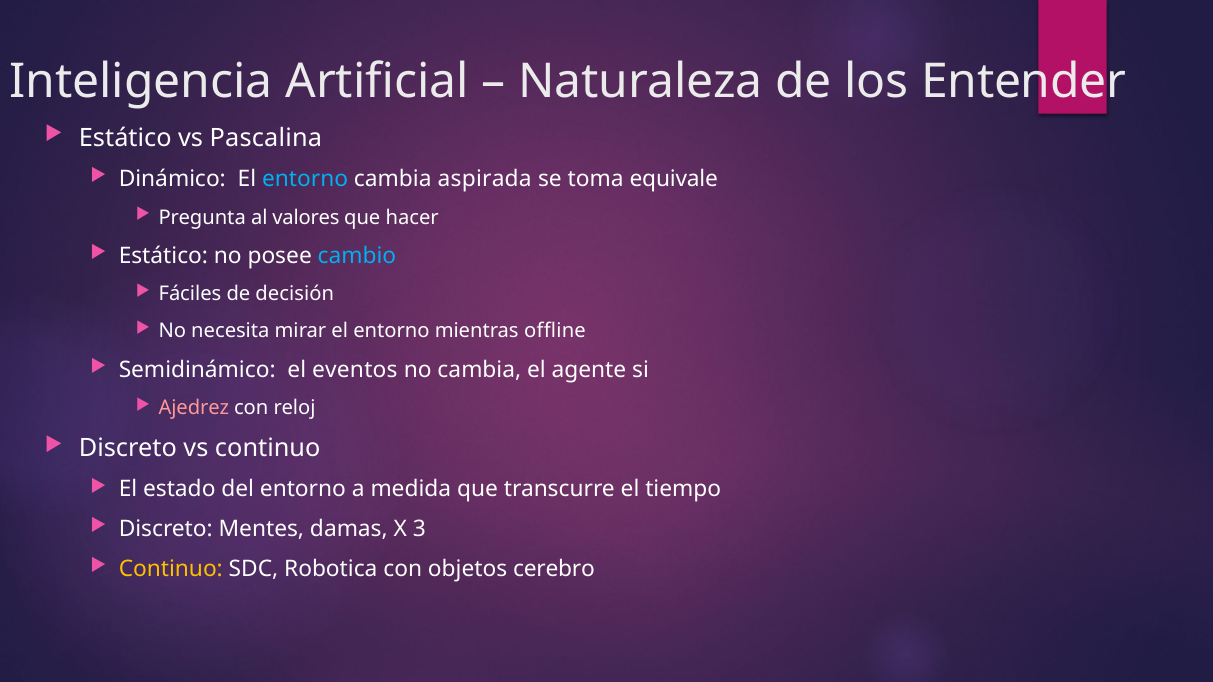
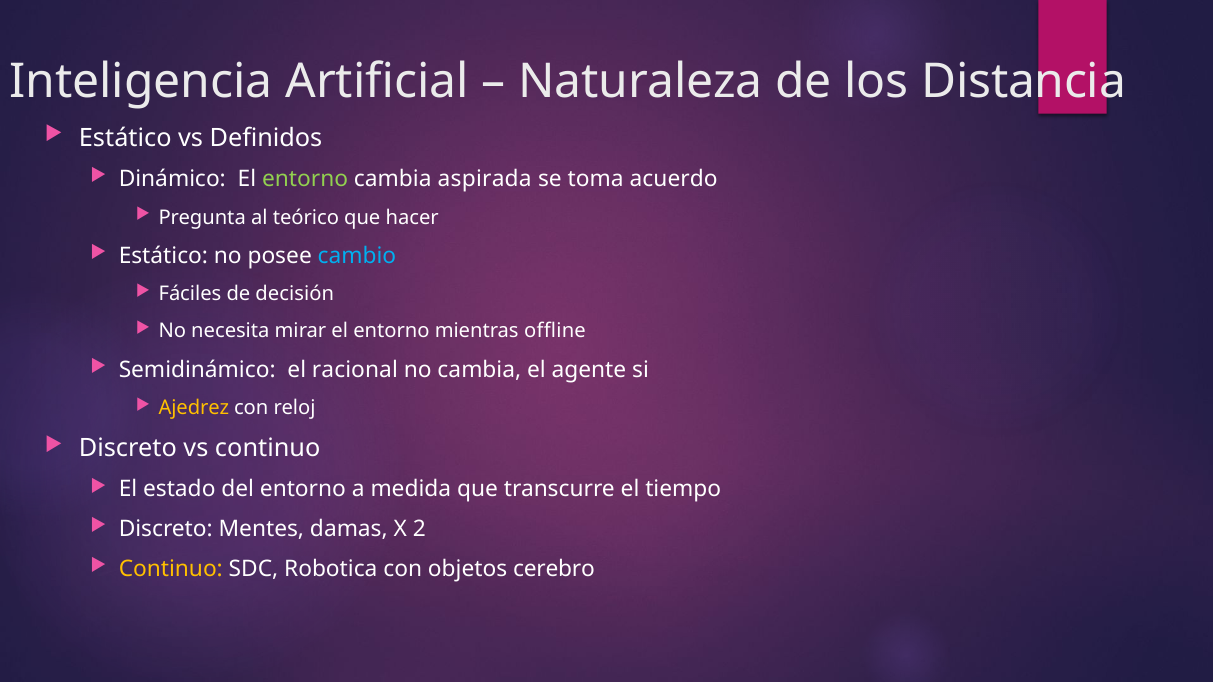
Entender: Entender -> Distancia
Pascalina: Pascalina -> Definidos
entorno at (305, 179) colour: light blue -> light green
equivale: equivale -> acuerdo
valores: valores -> teórico
eventos: eventos -> racional
Ajedrez colour: pink -> yellow
3: 3 -> 2
